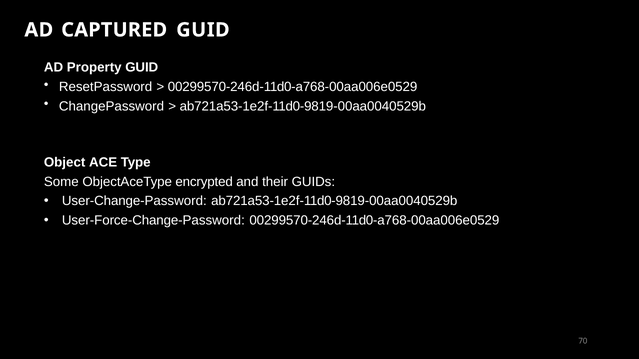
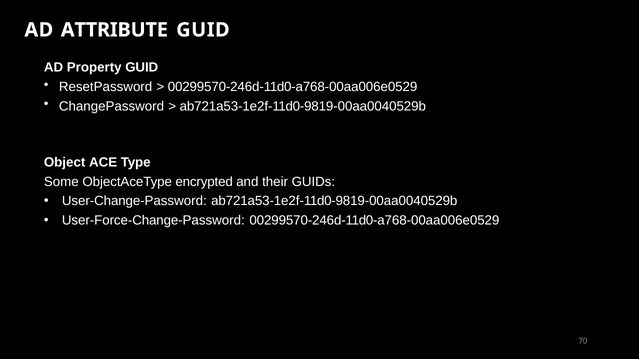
CAPTURED: CAPTURED -> ATTRIBUTE
